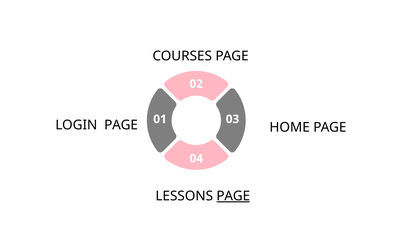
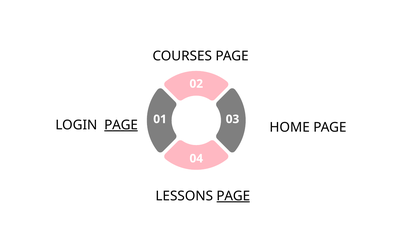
PAGE at (121, 125) underline: none -> present
